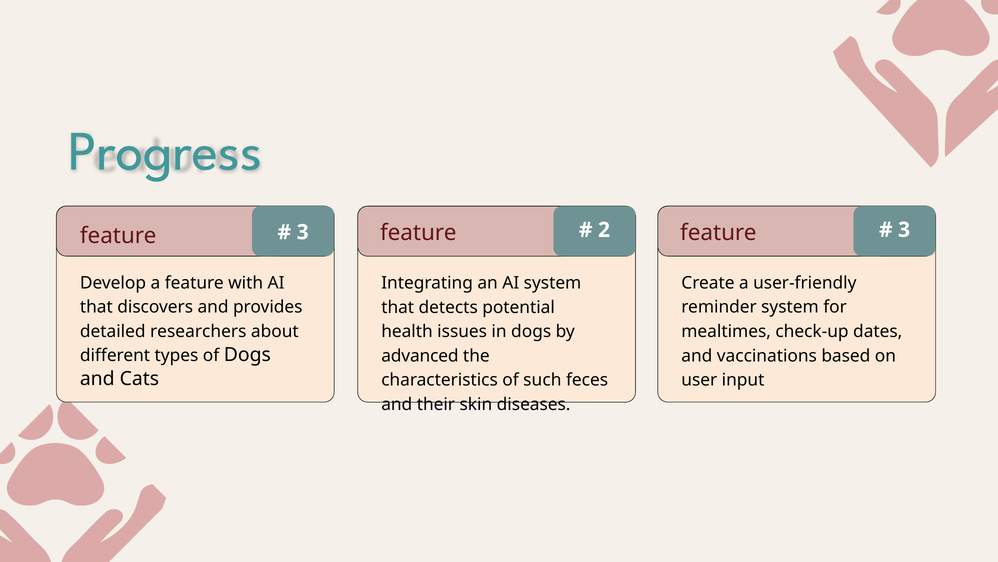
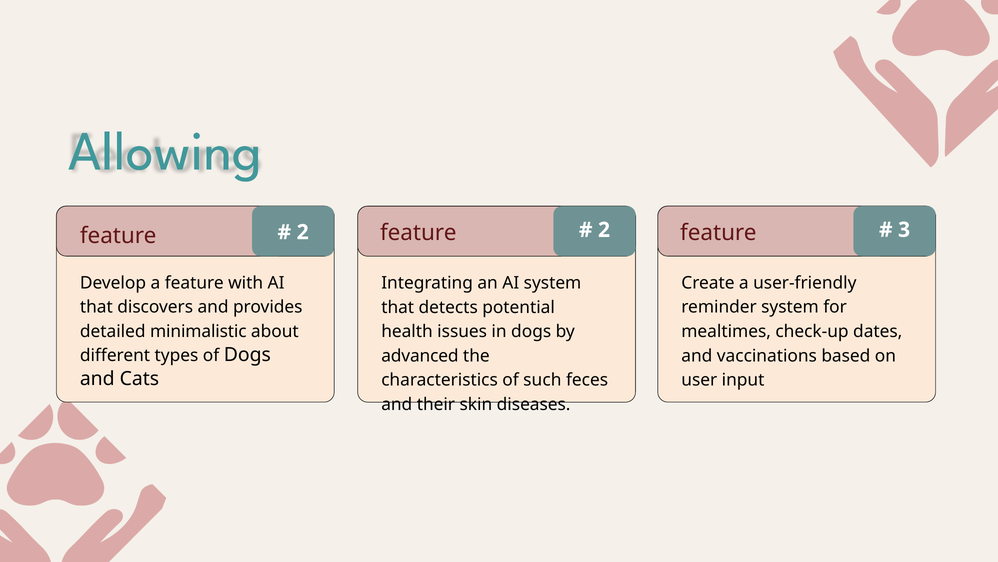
Progress: Progress -> Allowing
3 at (303, 232): 3 -> 2
researchers: researchers -> minimalistic
